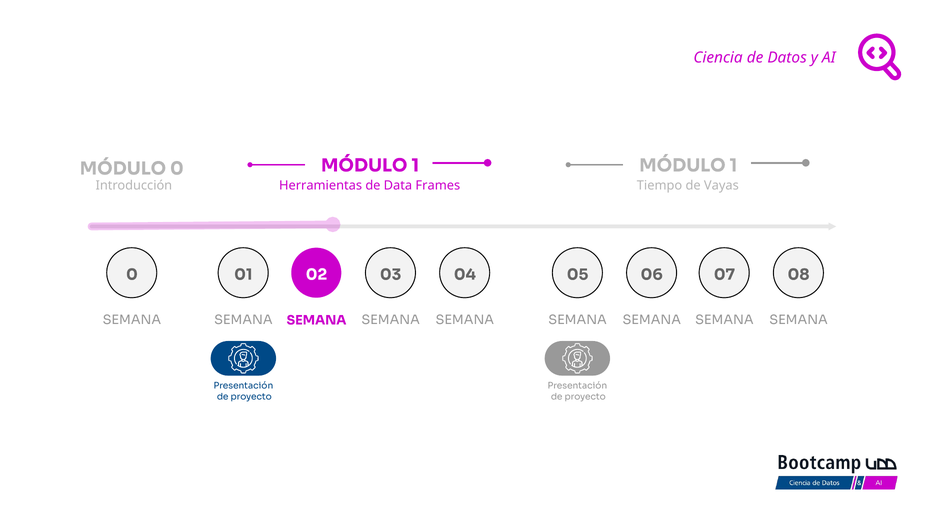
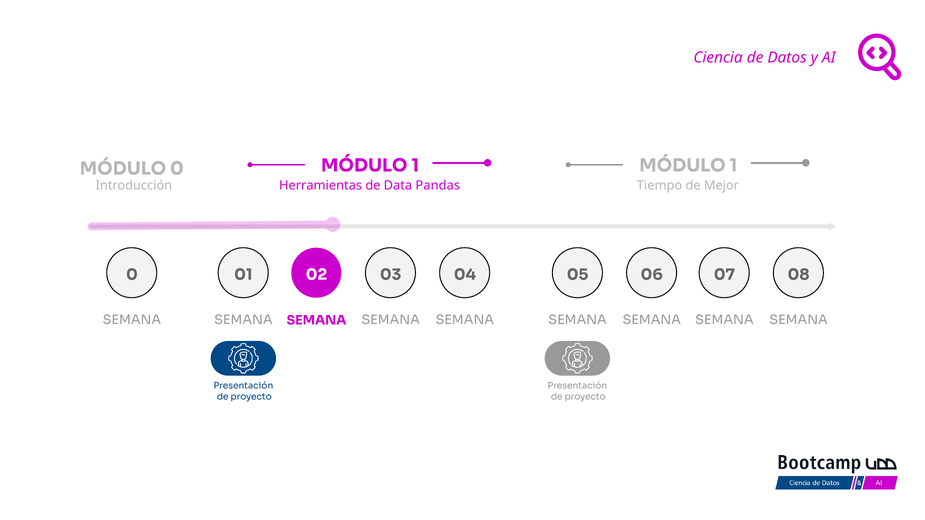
Frames: Frames -> Pandas
Vayas: Vayas -> Mejor
